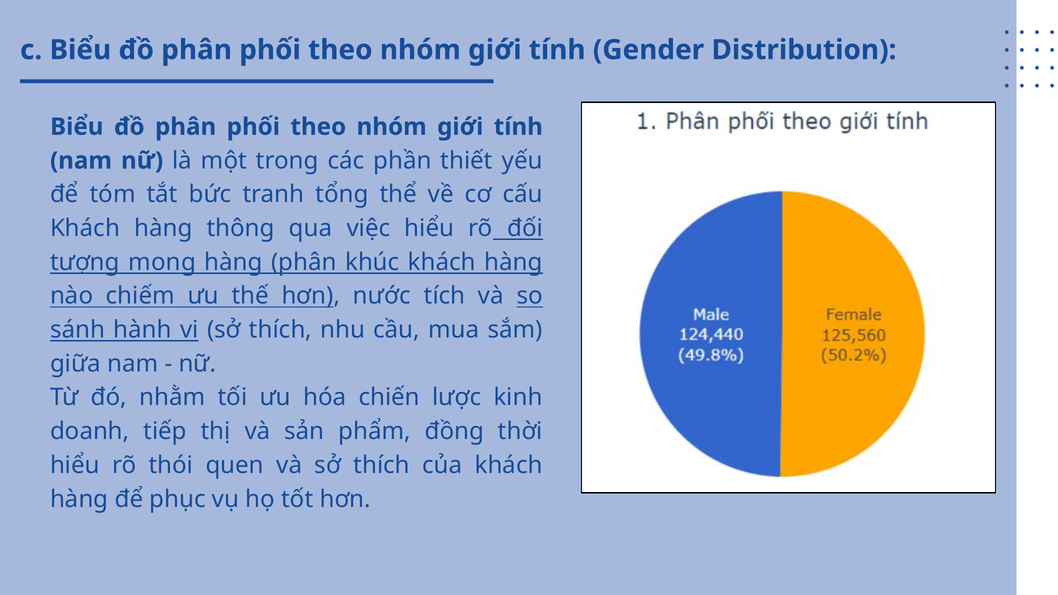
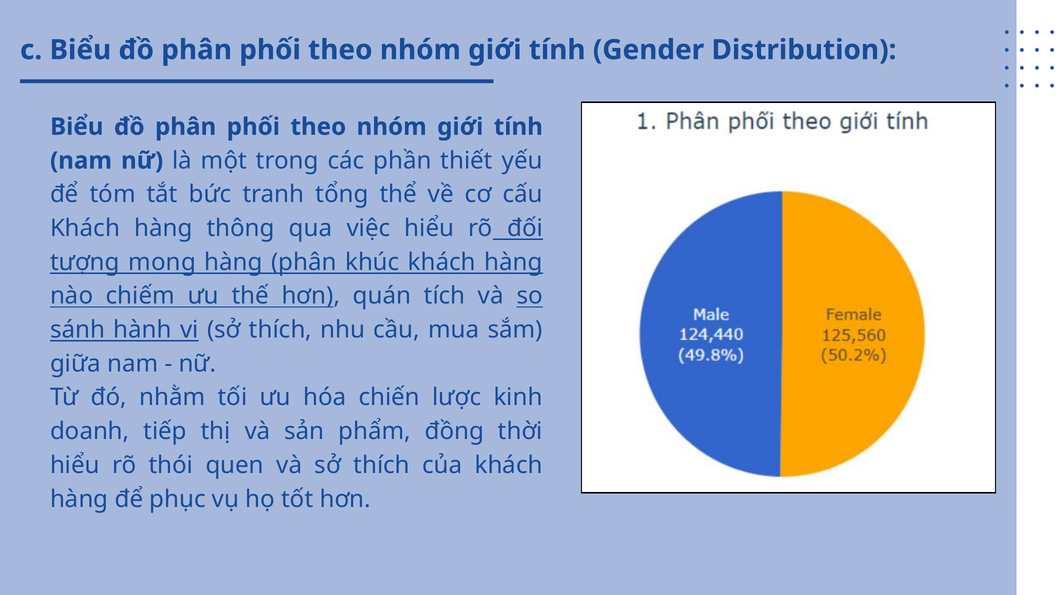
nước: nước -> quán
